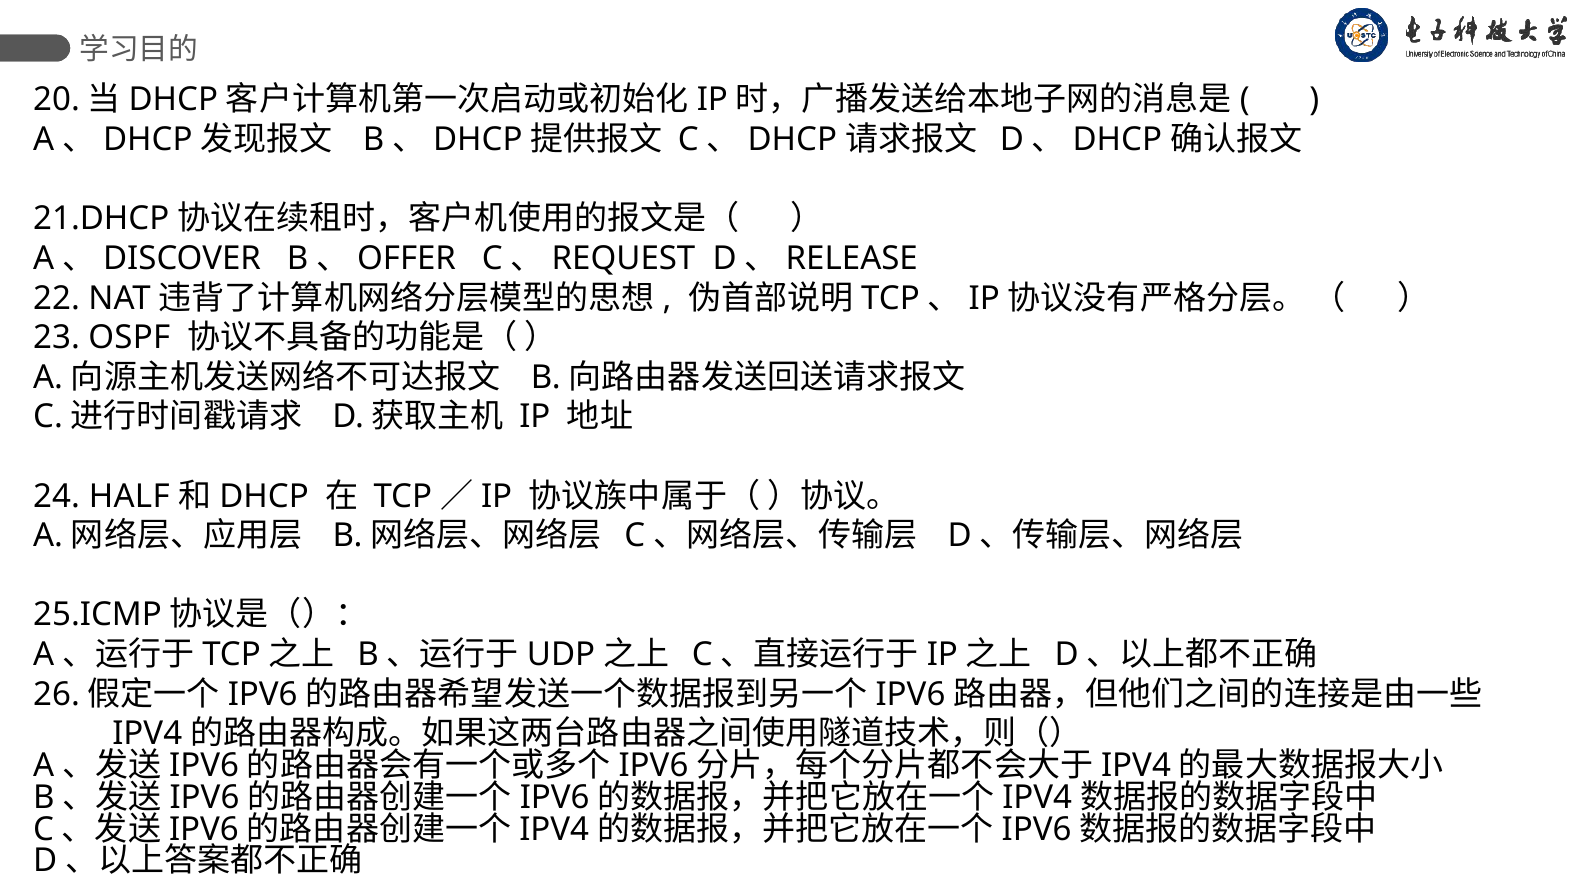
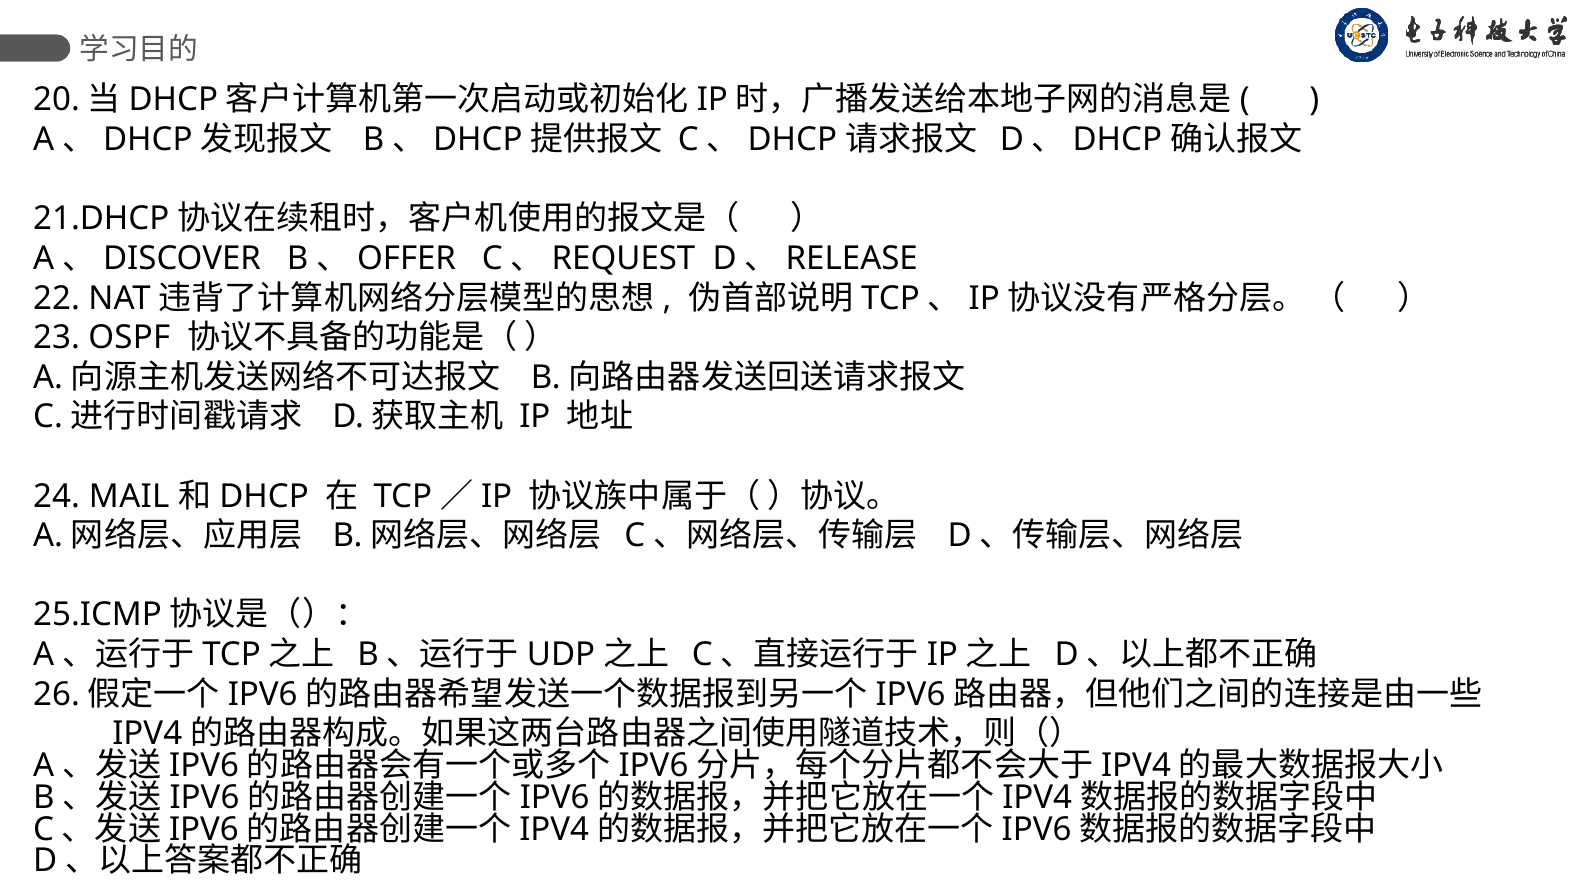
HALF: HALF -> MAIL
